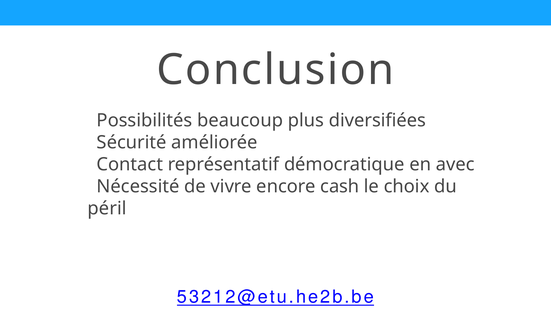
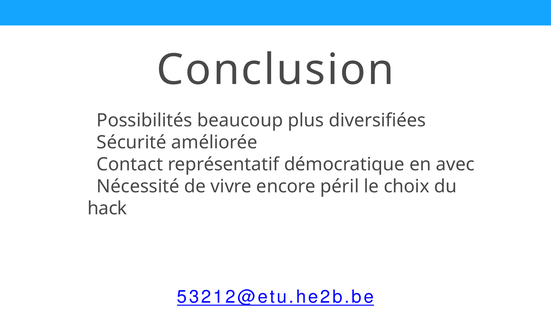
cash: cash -> péril
péril: péril -> hack
